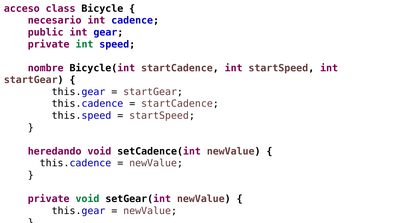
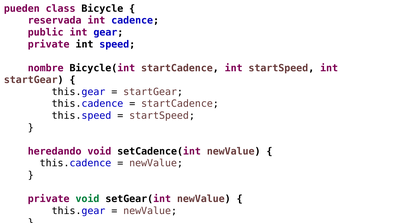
acceso: acceso -> pueden
necesario: necesario -> reservada
int at (84, 44) colour: green -> black
